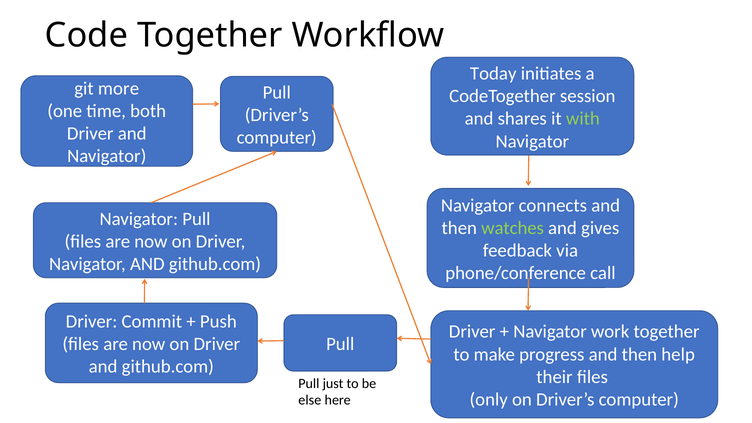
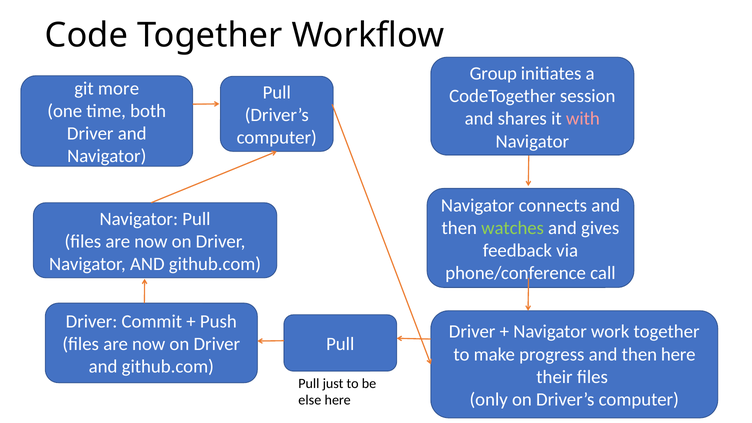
Today: Today -> Group
with colour: light green -> pink
then help: help -> here
